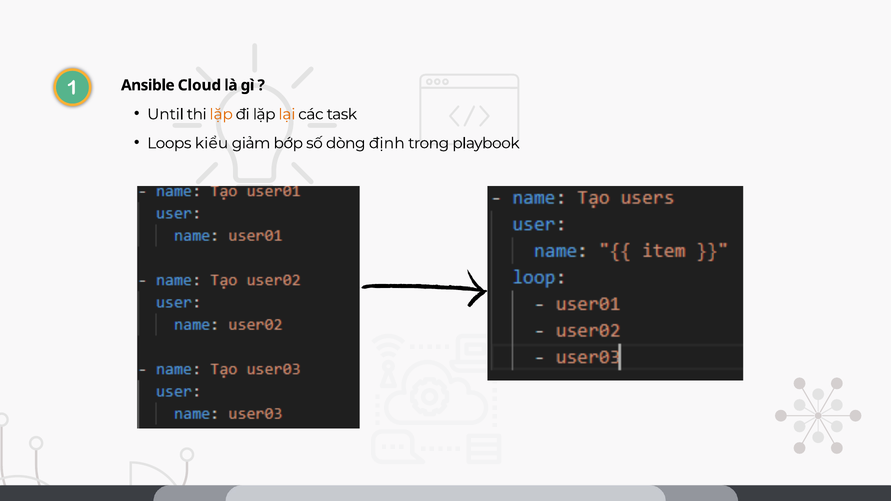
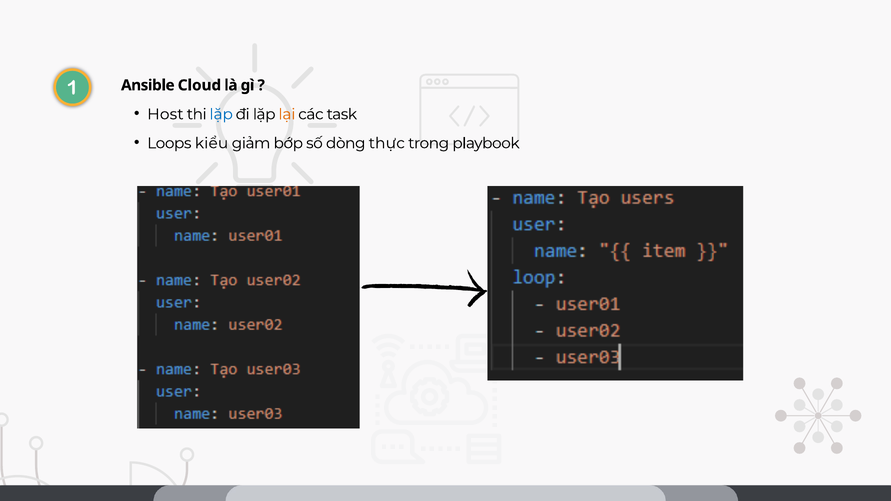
Until: Until -> Host
lặp at (221, 114) colour: orange -> blue
định: định -> thực
